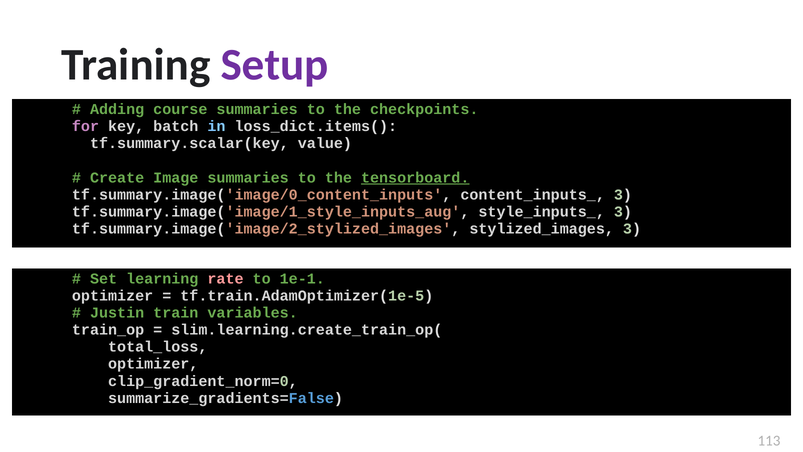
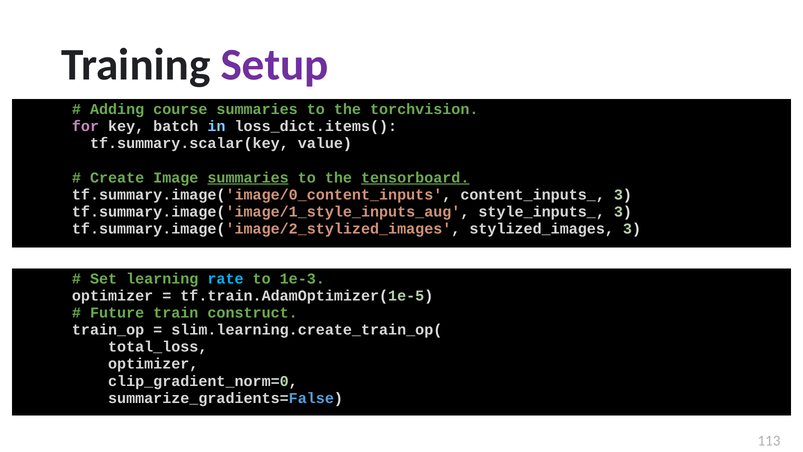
checkpoints: checkpoints -> torchvision
summaries at (248, 178) underline: none -> present
rate colour: pink -> light blue
1e-1: 1e-1 -> 1e-3
Justin: Justin -> Future
variables: variables -> construct
